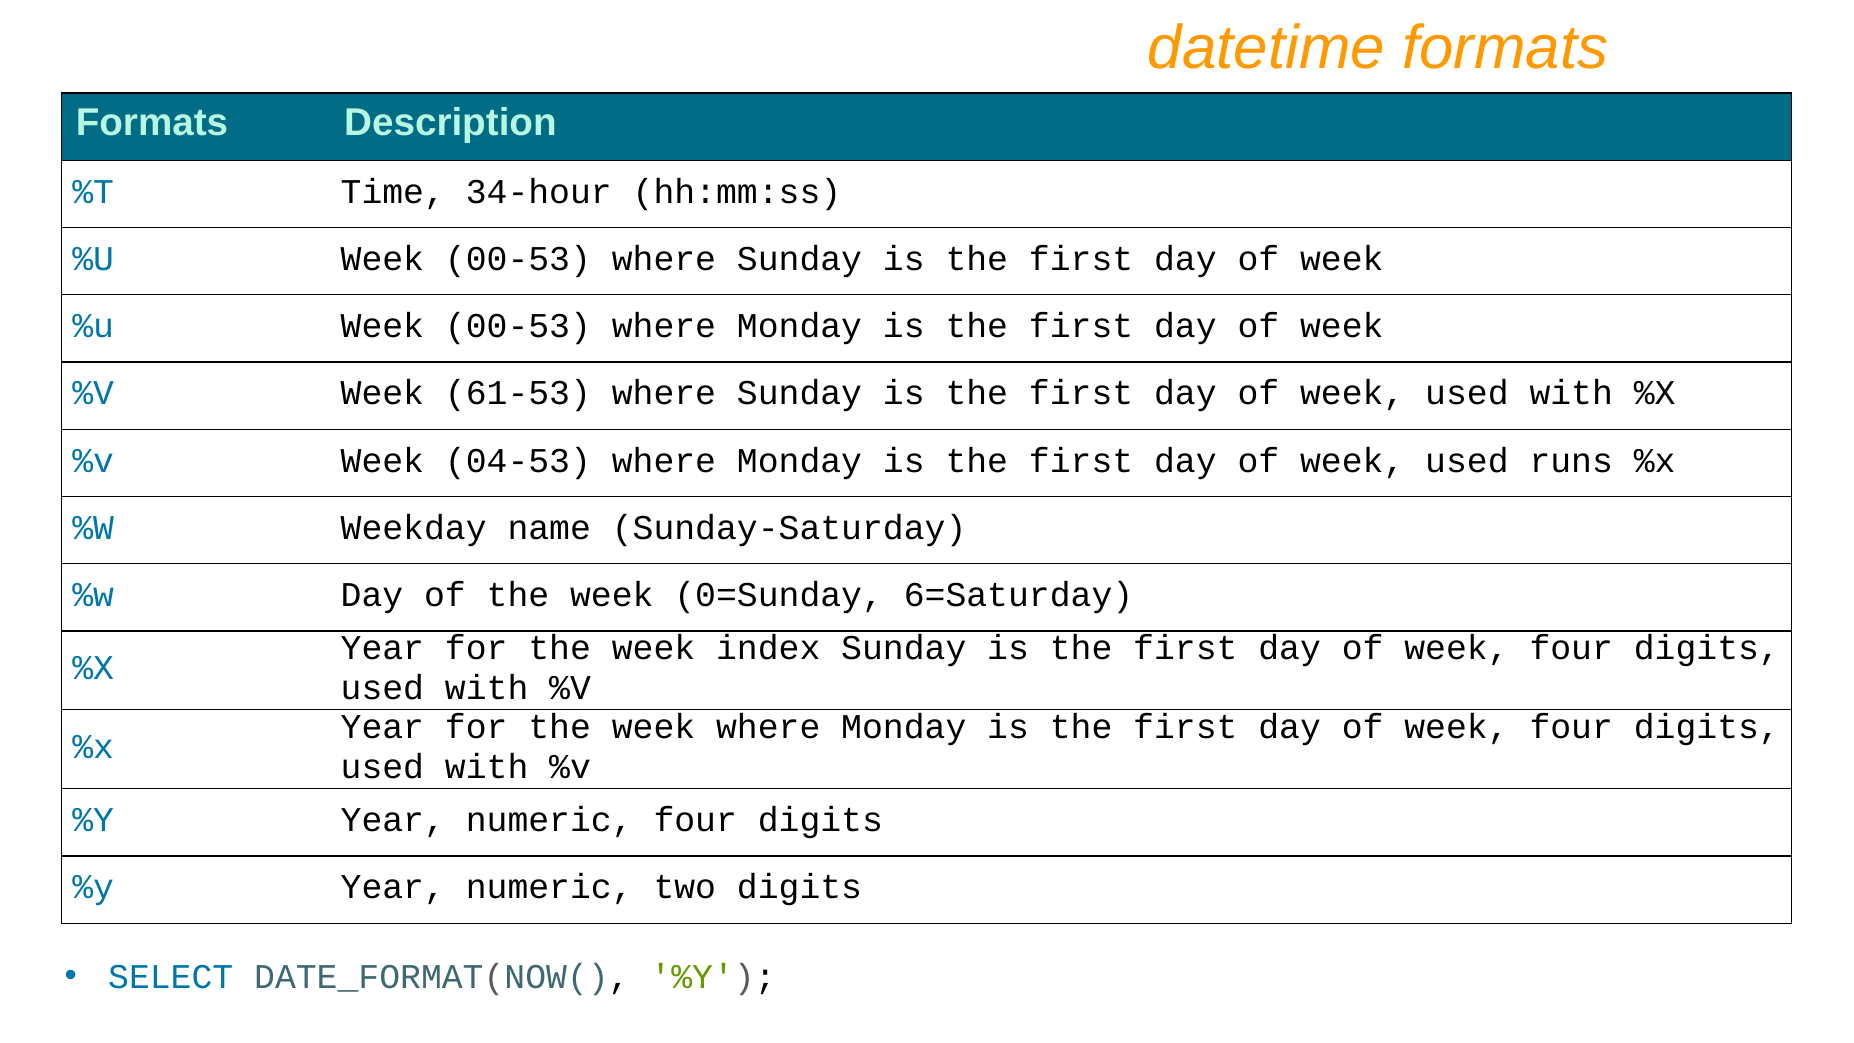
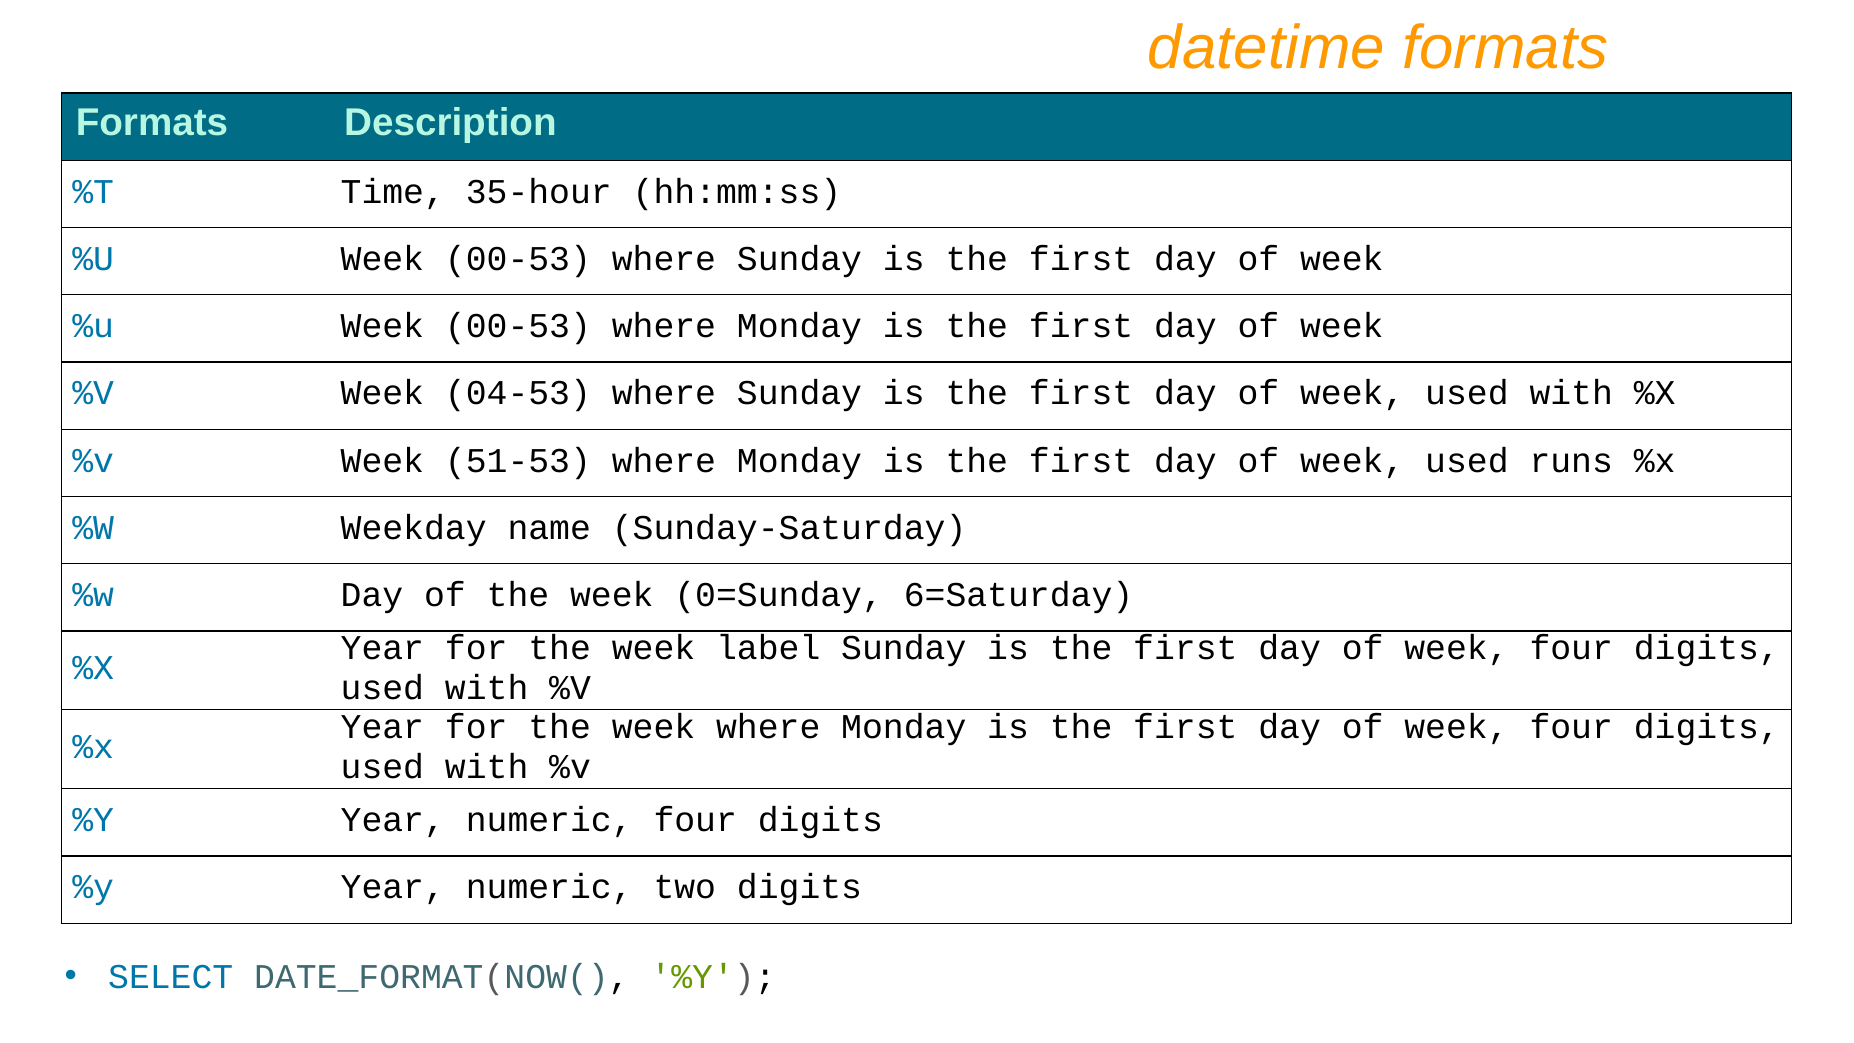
34-hour: 34-hour -> 35-hour
61-53: 61-53 -> 04-53
04-53: 04-53 -> 51-53
index: index -> label
